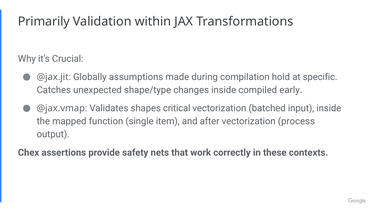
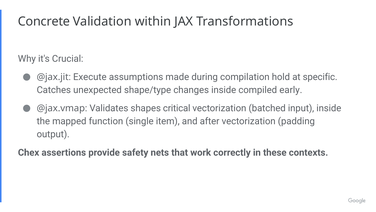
Primarily: Primarily -> Concrete
Globally: Globally -> Execute
process: process -> padding
